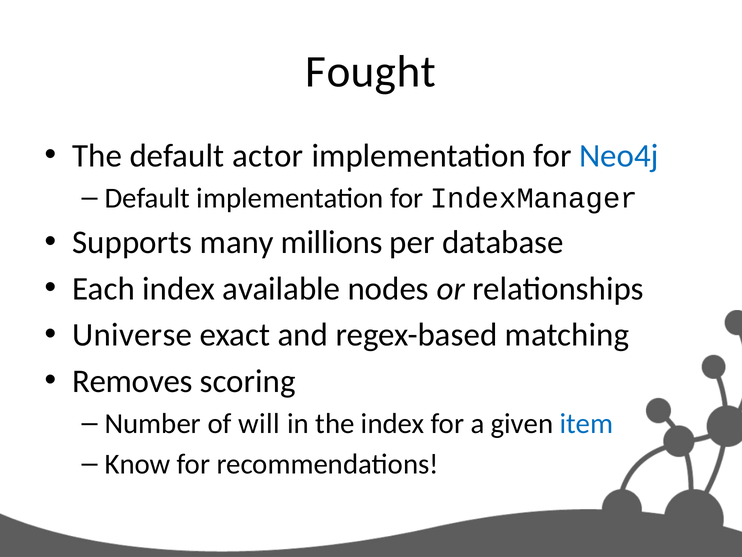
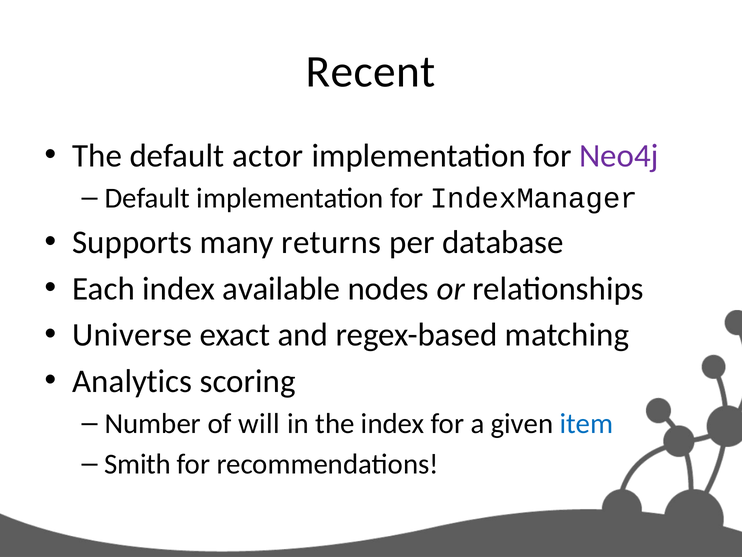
Fought: Fought -> Recent
Neo4j colour: blue -> purple
millions: millions -> returns
Removes: Removes -> Analytics
Know: Know -> Smith
